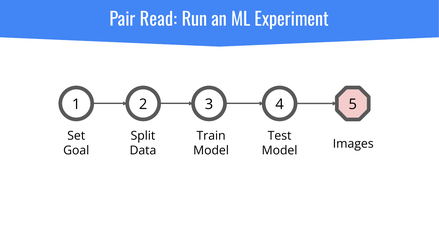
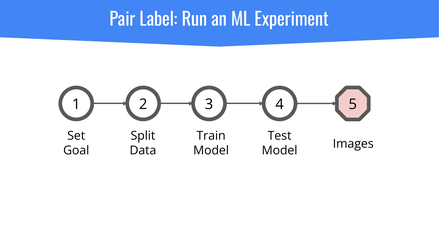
Read: Read -> Label
